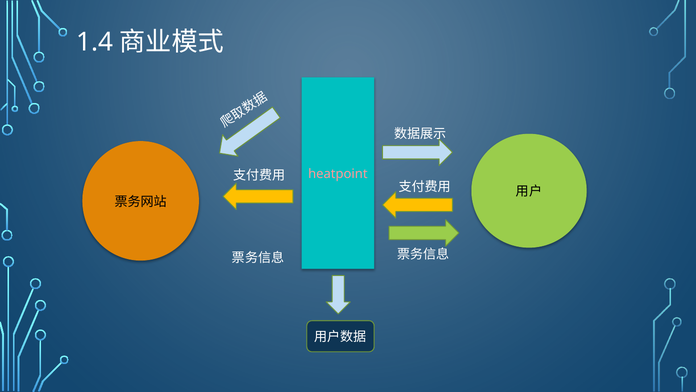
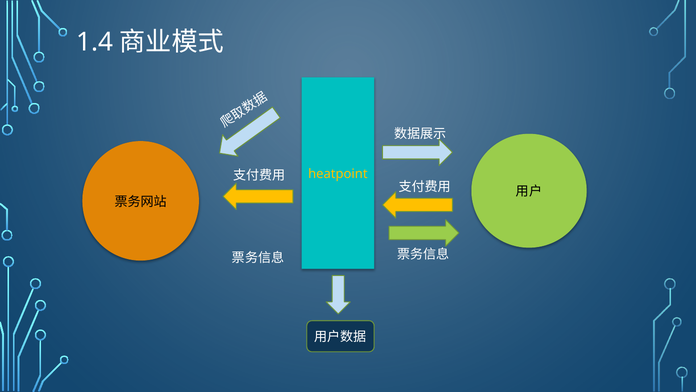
heatpoint colour: pink -> yellow
